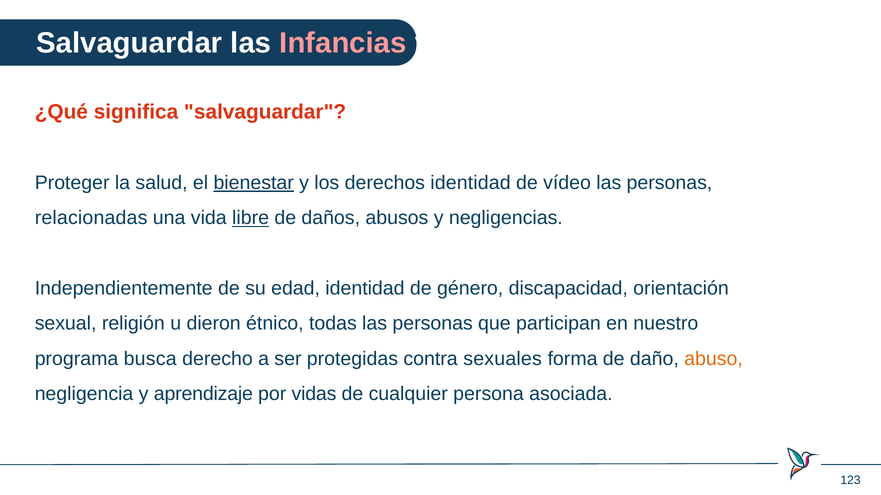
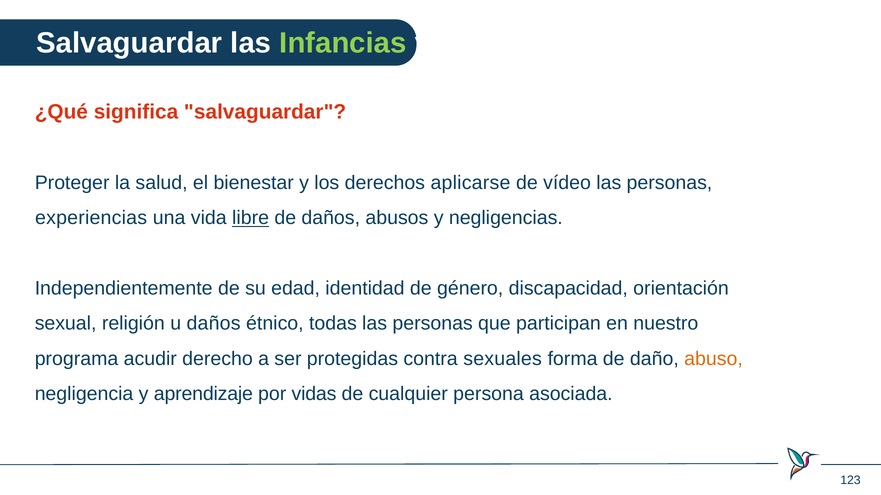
Infancias colour: pink -> light green
bienestar underline: present -> none
derechos identidad: identidad -> aplicarse
relacionadas: relacionadas -> experiencias
u dieron: dieron -> daños
busca: busca -> acudir
